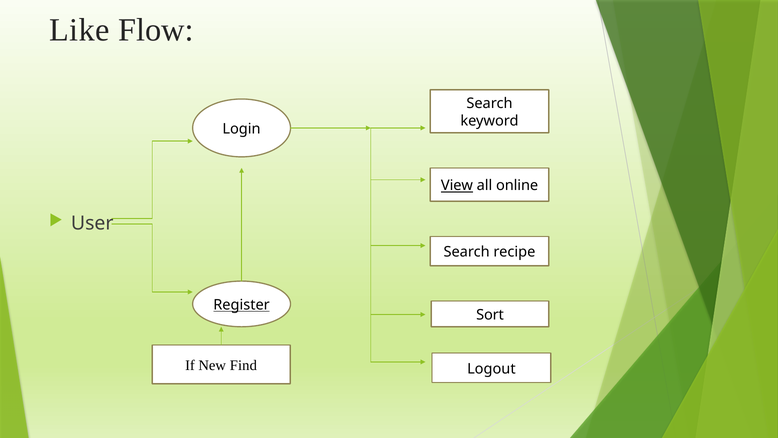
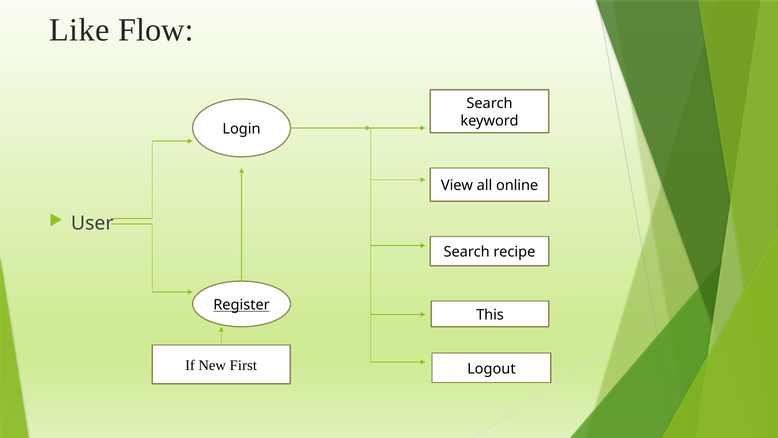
View underline: present -> none
Sort: Sort -> This
Find: Find -> First
